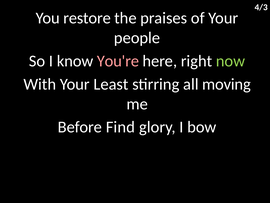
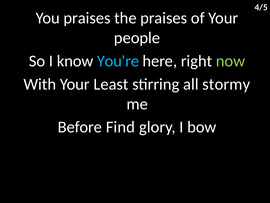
4/3: 4/3 -> 4/5
You restore: restore -> praises
You're colour: pink -> light blue
moving: moving -> stormy
